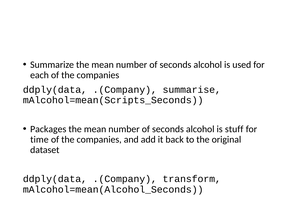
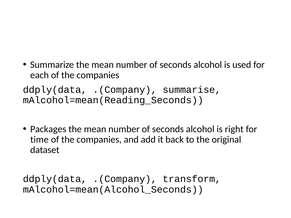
mAlcohol=mean(Scripts_Seconds: mAlcohol=mean(Scripts_Seconds -> mAlcohol=mean(Reading_Seconds
stuff: stuff -> right
